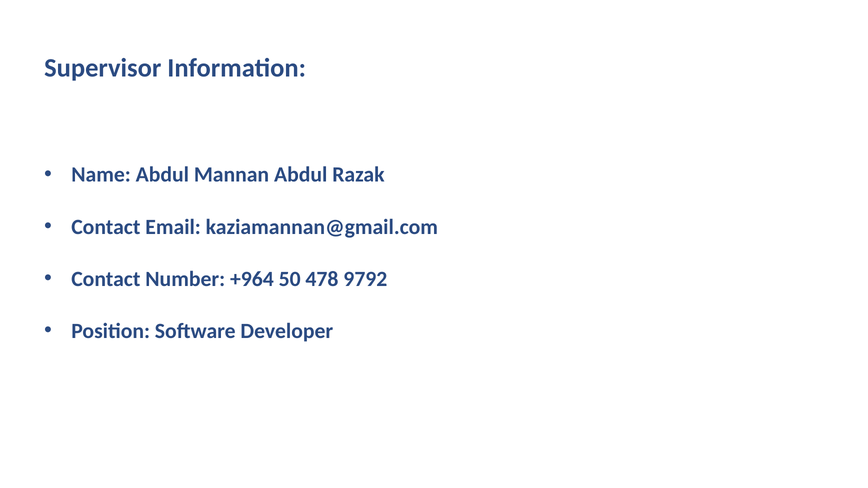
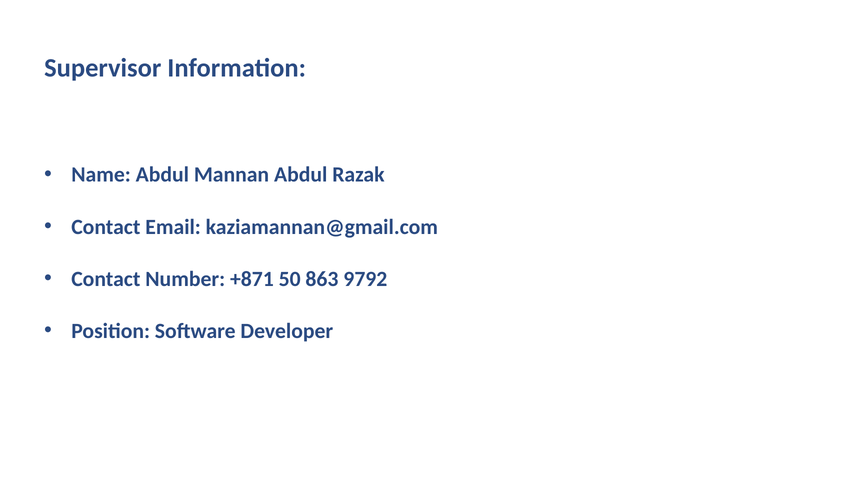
+964: +964 -> +871
478: 478 -> 863
